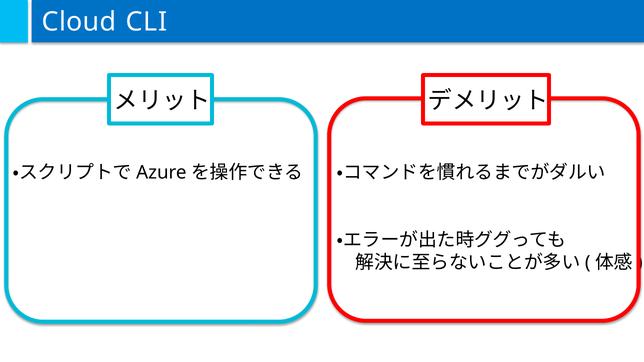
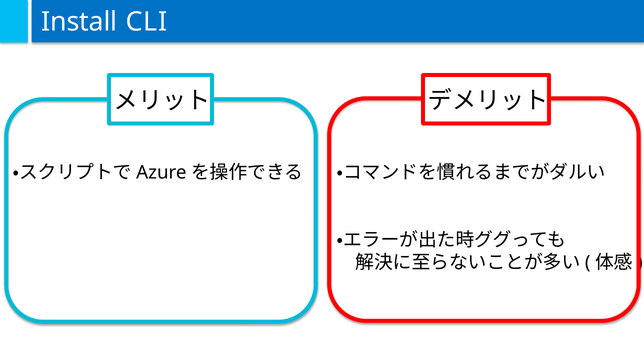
Cloud: Cloud -> Install
